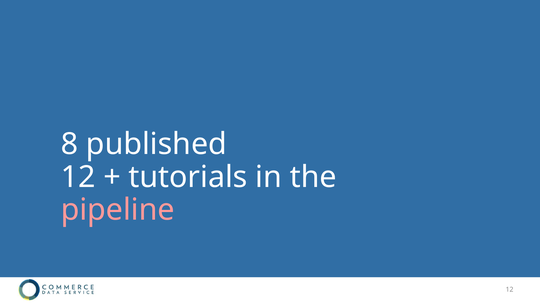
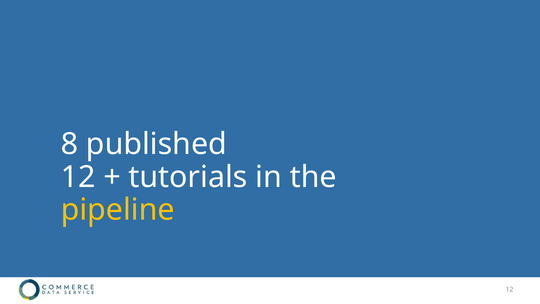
pipeline colour: pink -> yellow
